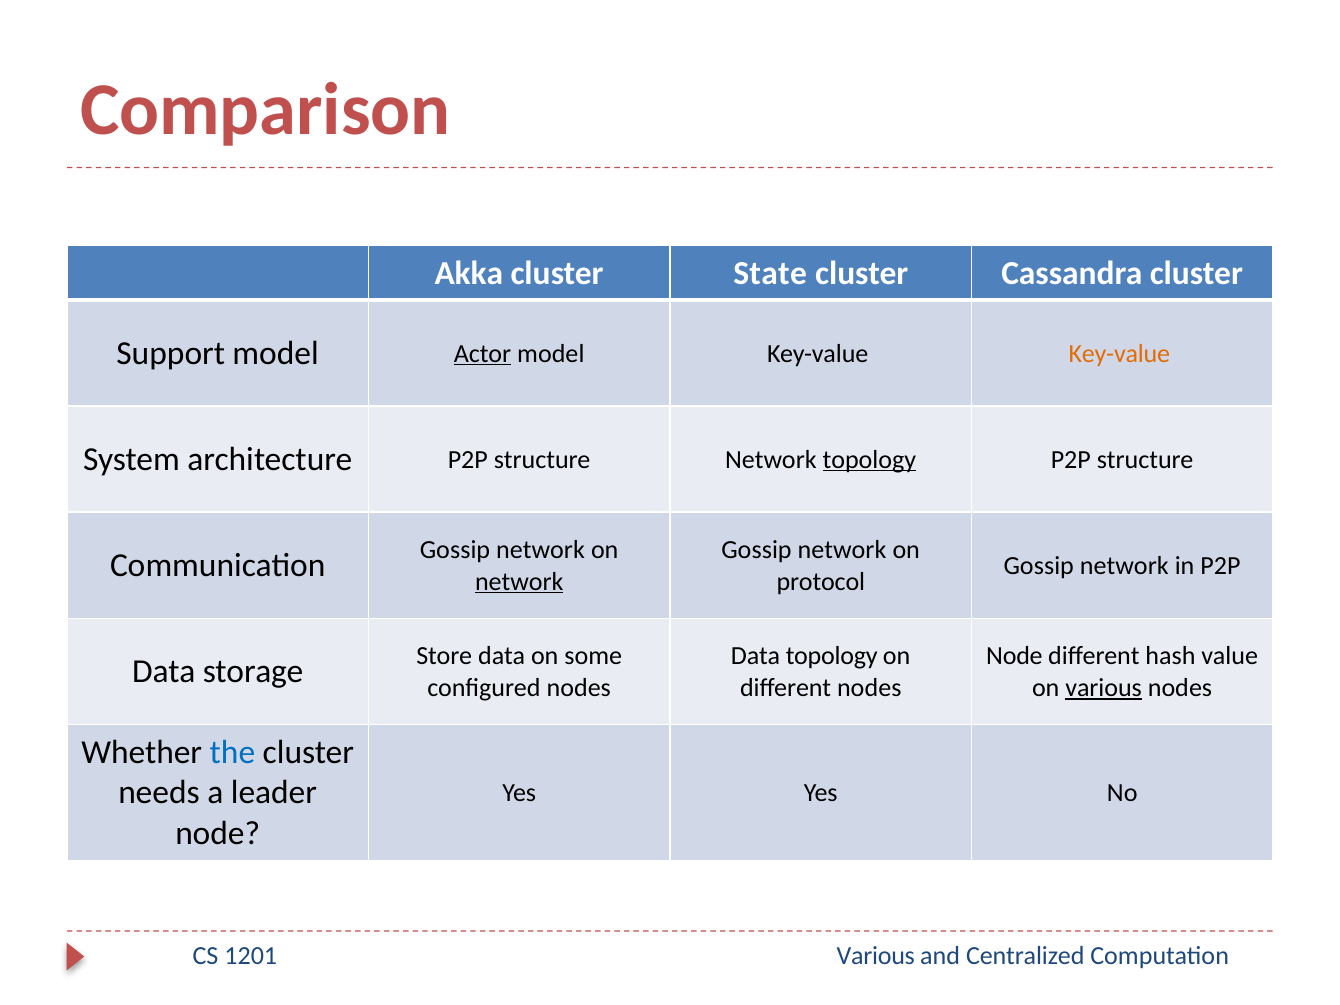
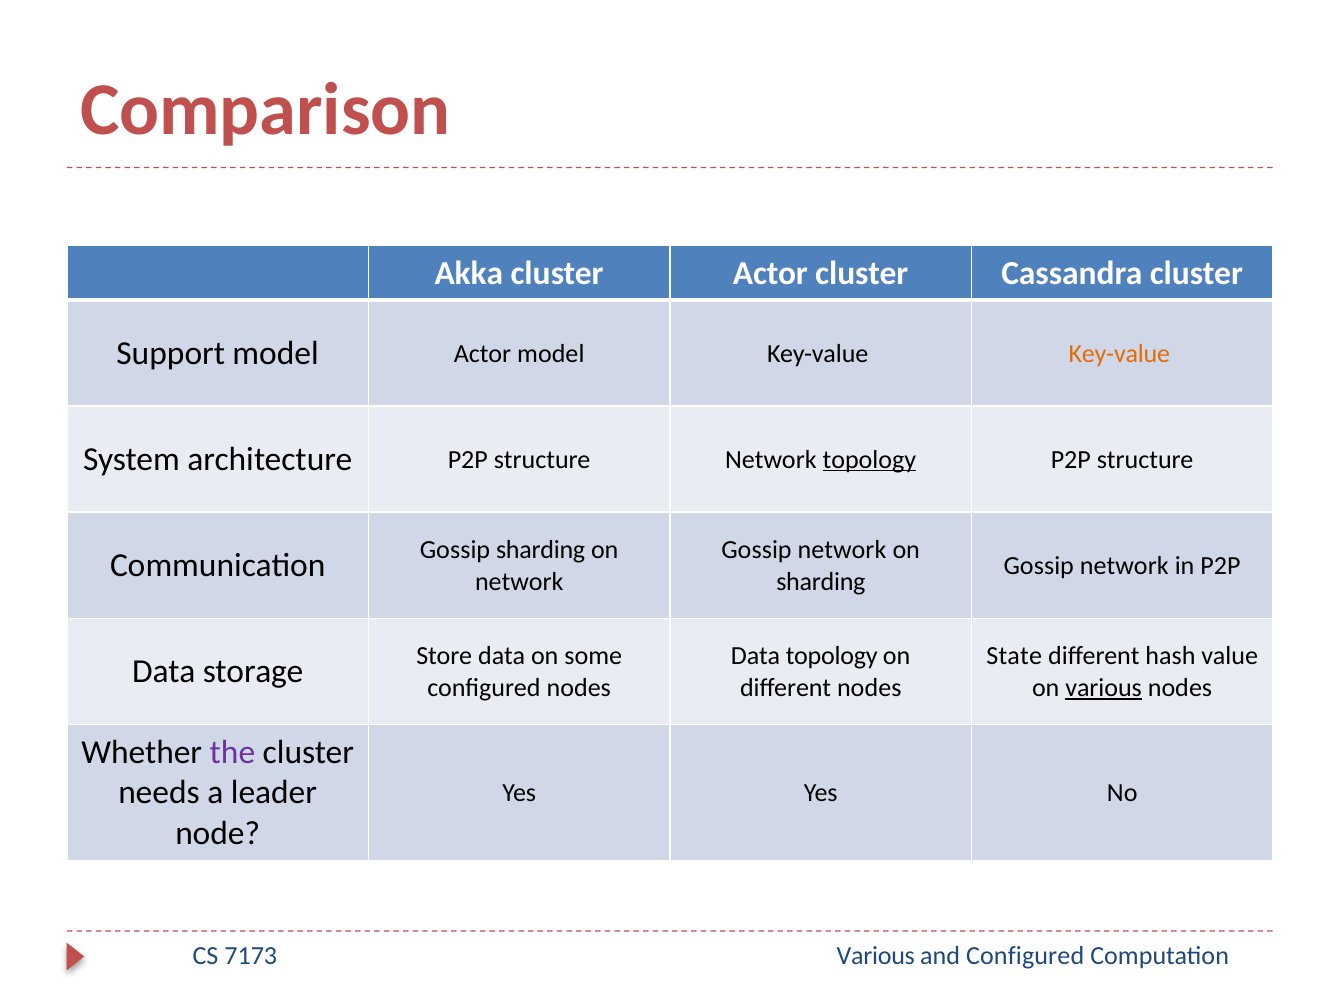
cluster State: State -> Actor
Actor at (483, 353) underline: present -> none
Communication Gossip network: network -> sharding
network at (519, 581) underline: present -> none
protocol at (821, 581): protocol -> sharding
Node at (1014, 656): Node -> State
the colour: blue -> purple
1201: 1201 -> 7173
and Centralized: Centralized -> Configured
